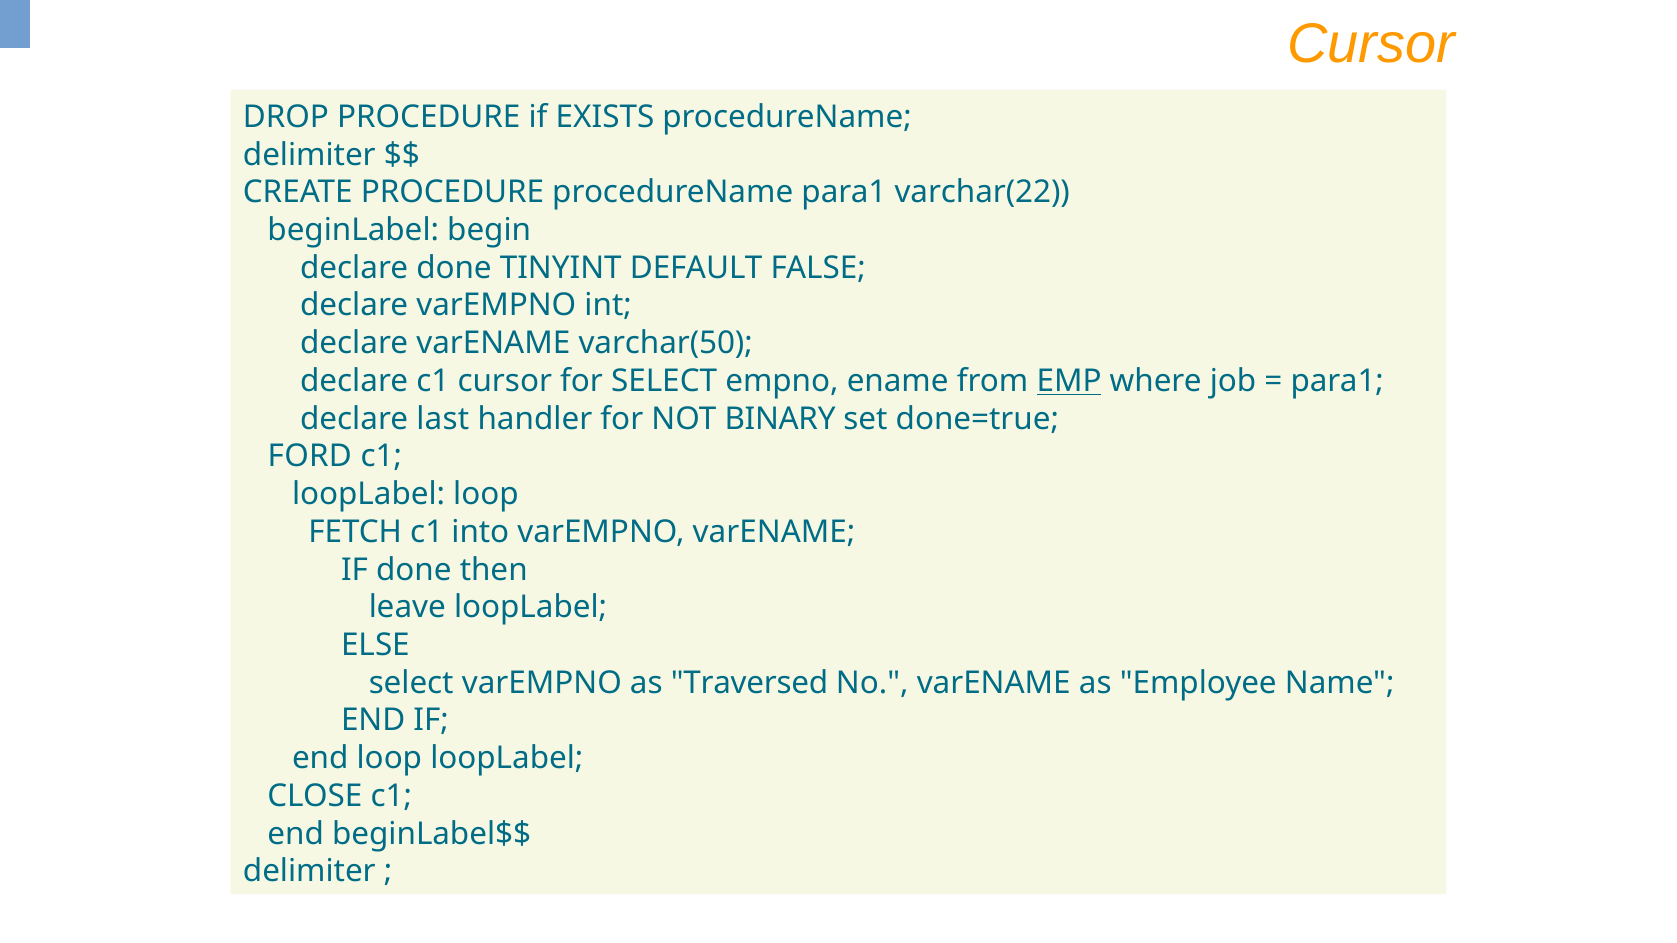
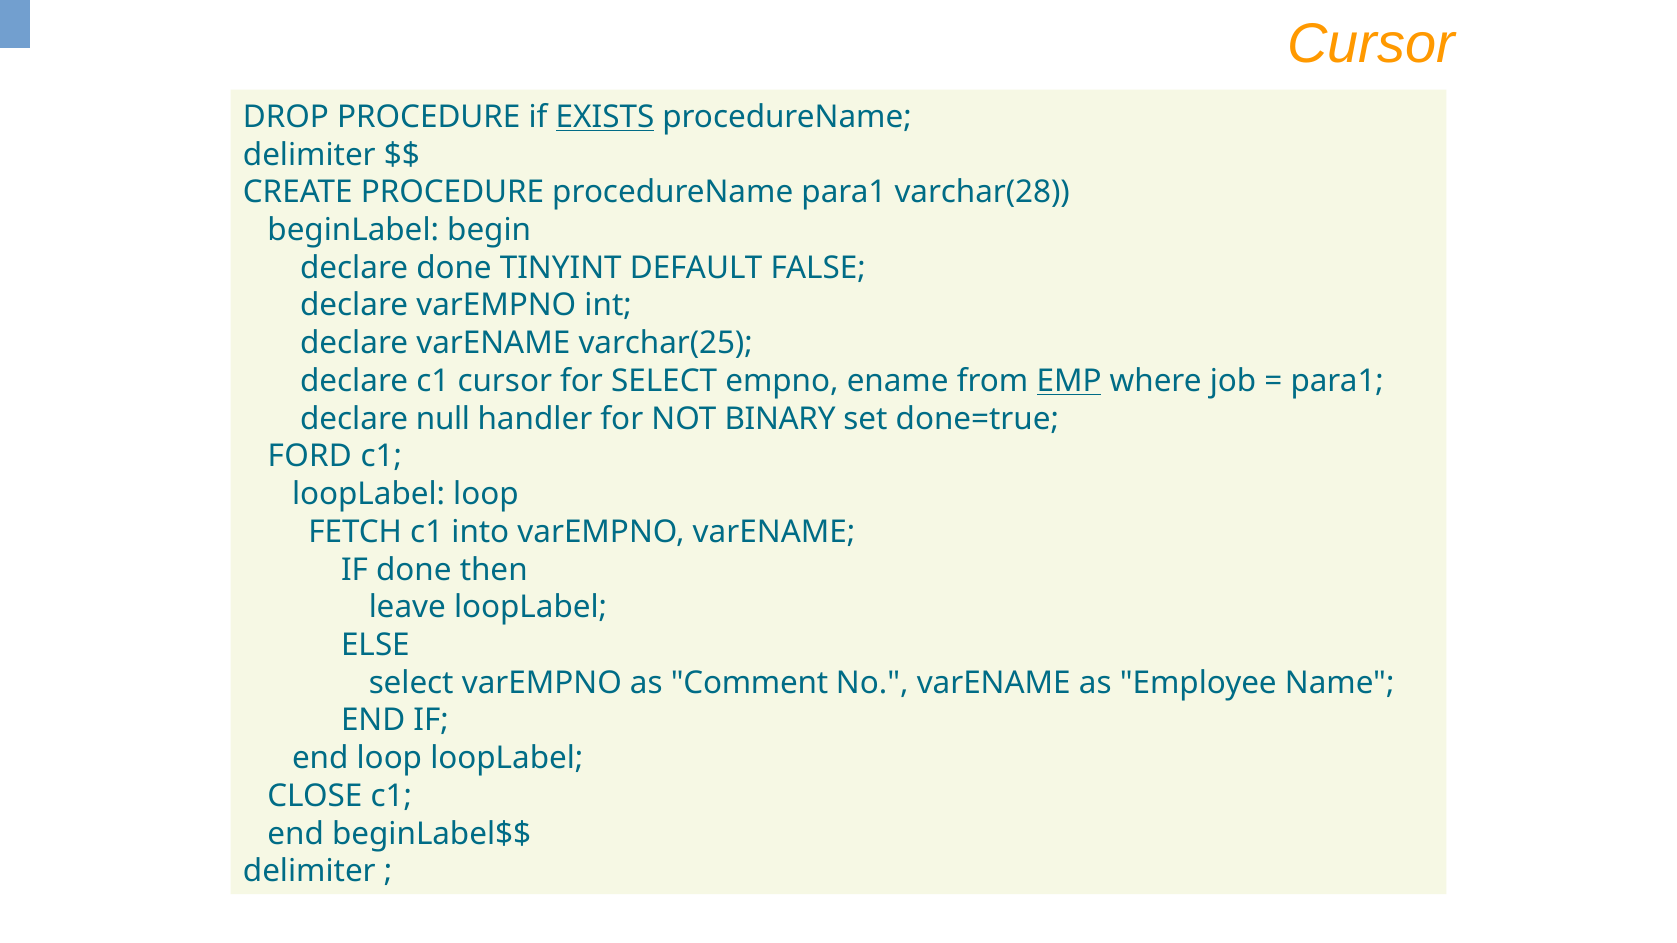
EXISTS underline: none -> present
varchar(22: varchar(22 -> varchar(28
varchar(50: varchar(50 -> varchar(25
last: last -> null
Traversed: Traversed -> Comment
